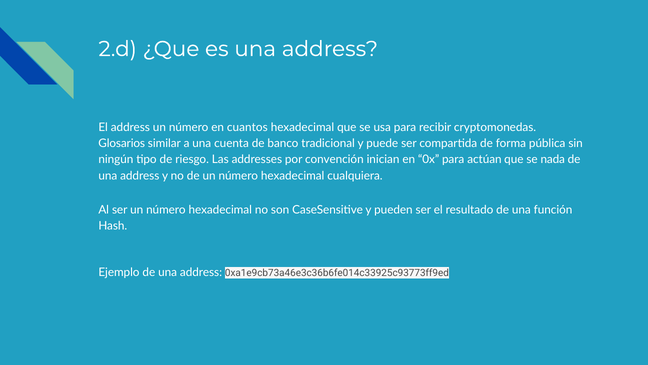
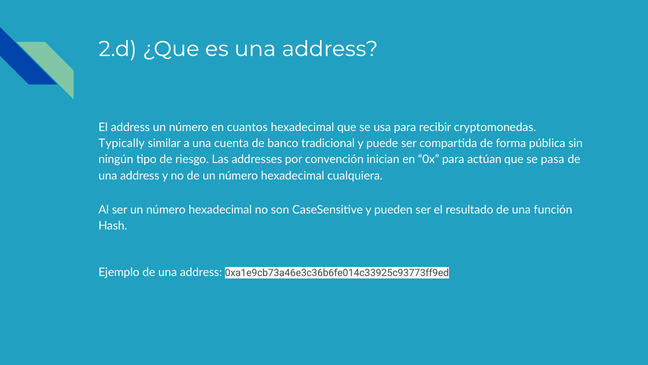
Glosarios: Glosarios -> Typically
nada: nada -> pasa
